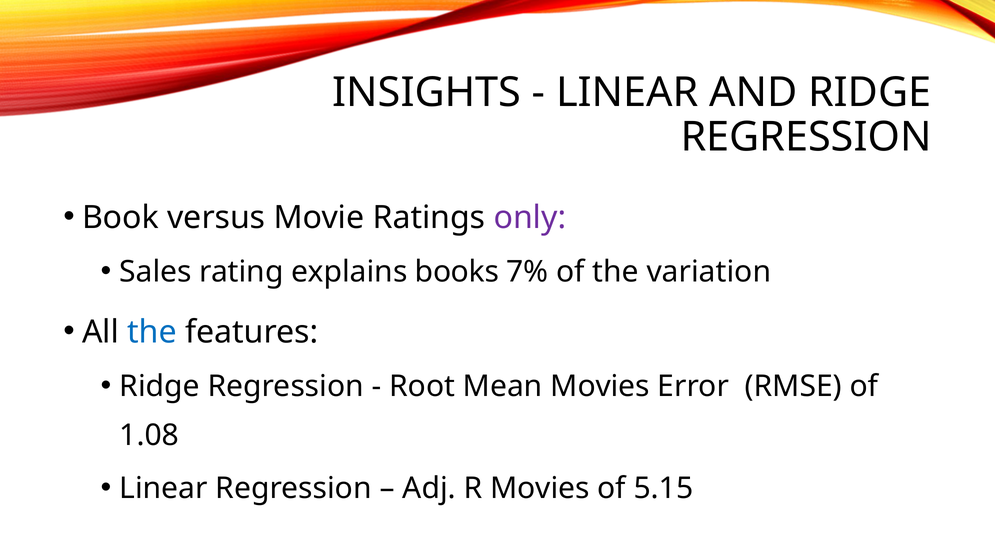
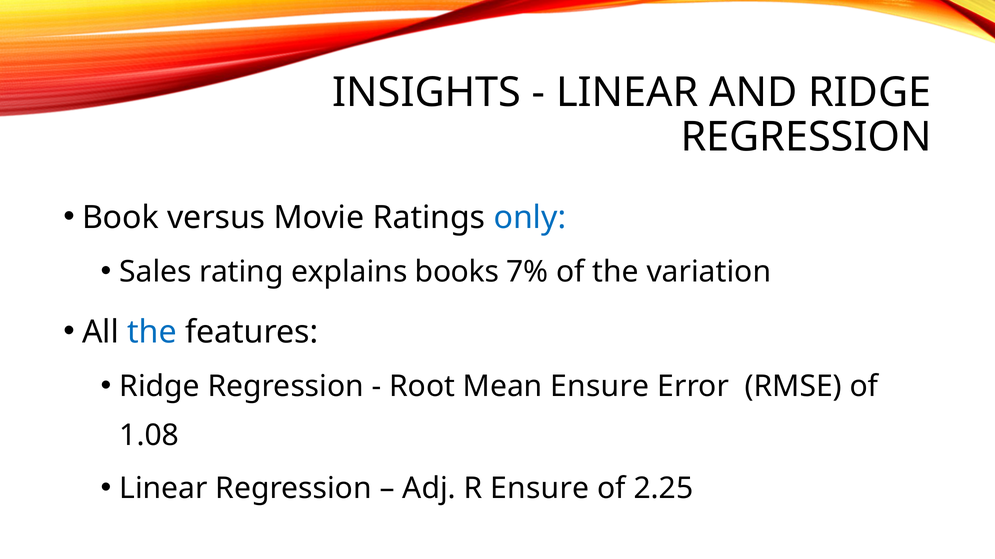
only colour: purple -> blue
Mean Movies: Movies -> Ensure
R Movies: Movies -> Ensure
5.15: 5.15 -> 2.25
